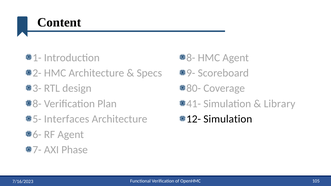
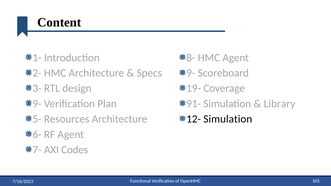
80-: 80- -> 19-
8- at (37, 104): 8- -> 9-
41-: 41- -> 91-
Interfaces: Interfaces -> Resources
Phase: Phase -> Codes
